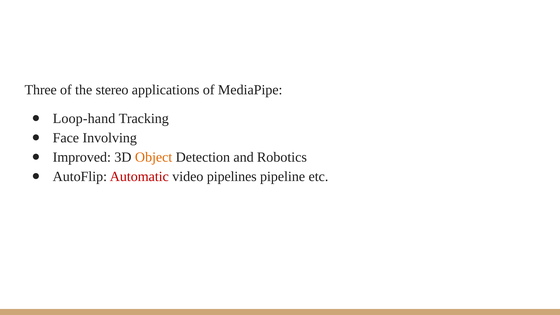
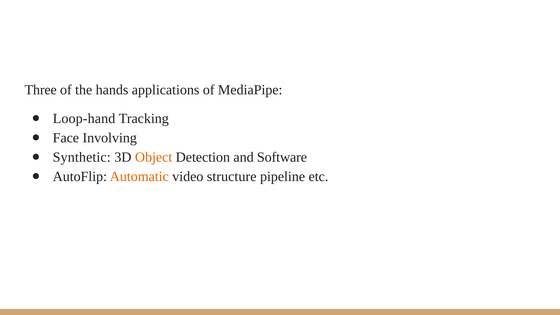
stereo: stereo -> hands
Improved: Improved -> Synthetic
Robotics: Robotics -> Software
Automatic colour: red -> orange
pipelines: pipelines -> structure
